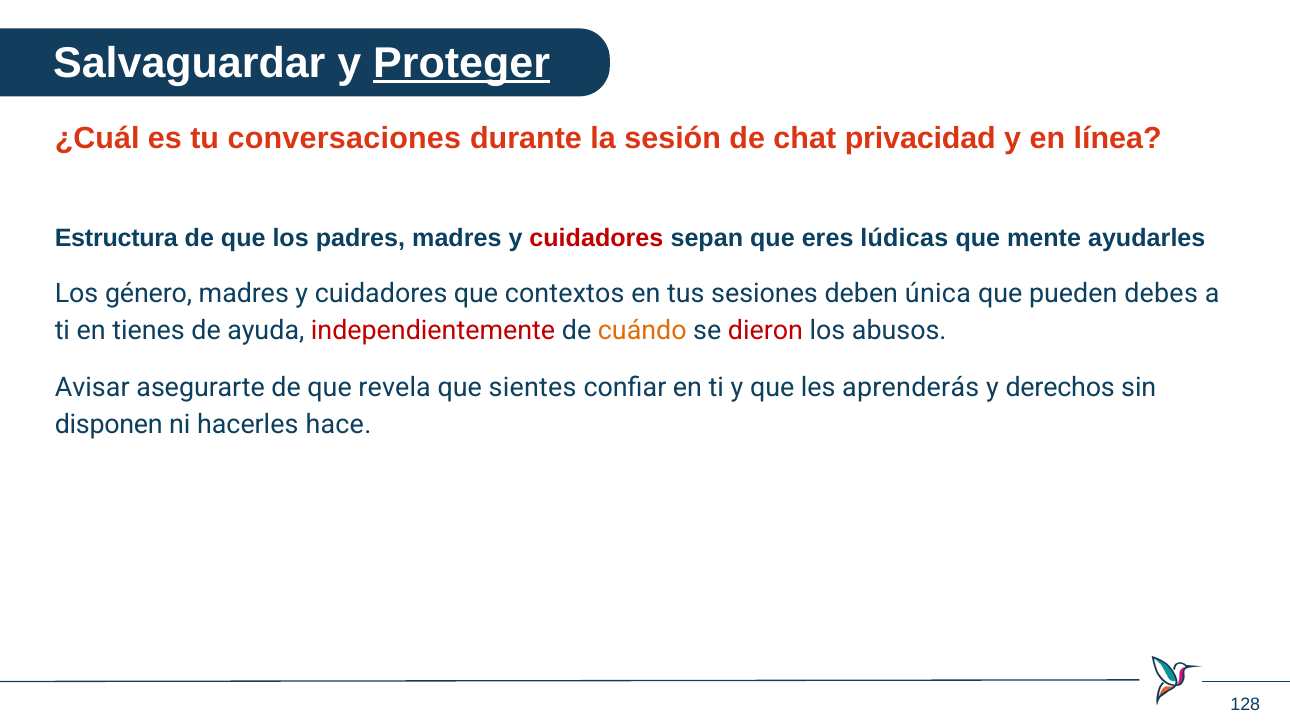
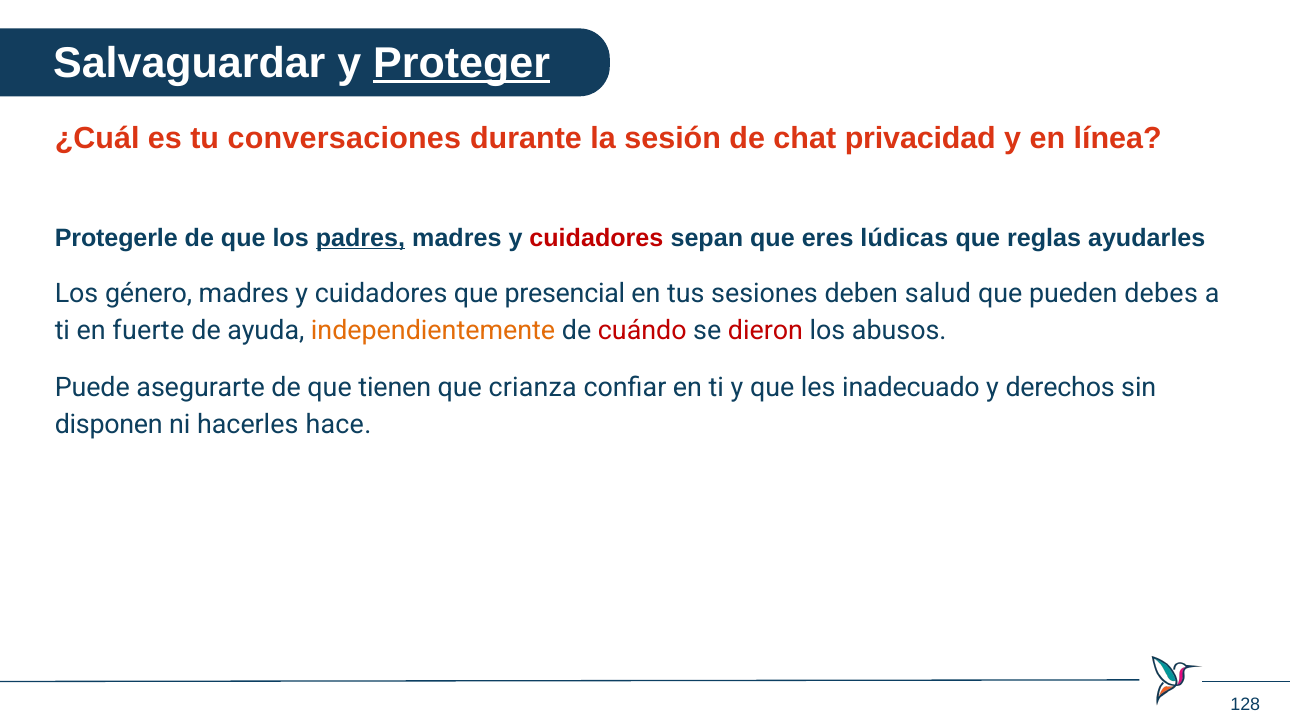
Estructura: Estructura -> Protegerle
padres underline: none -> present
mente: mente -> reglas
contextos: contextos -> presencial
única: única -> salud
tienes: tienes -> fuerte
independientemente colour: red -> orange
cuándo colour: orange -> red
Avisar: Avisar -> Puede
revela: revela -> tienen
sientes: sientes -> crianza
aprenderás: aprenderás -> inadecuado
